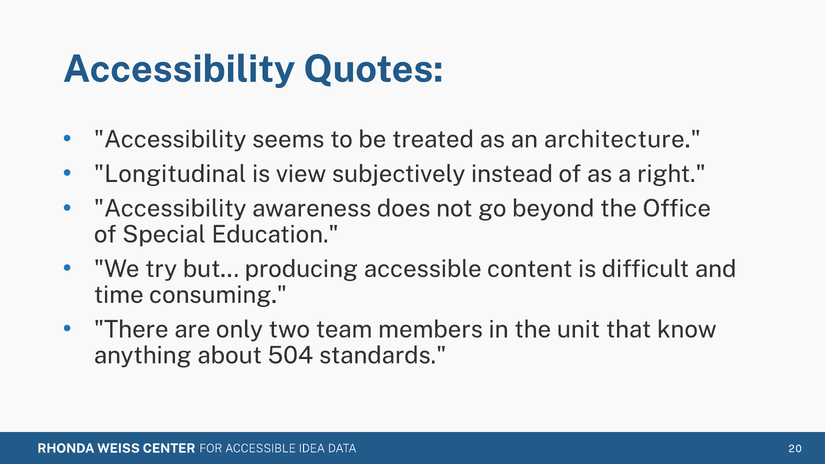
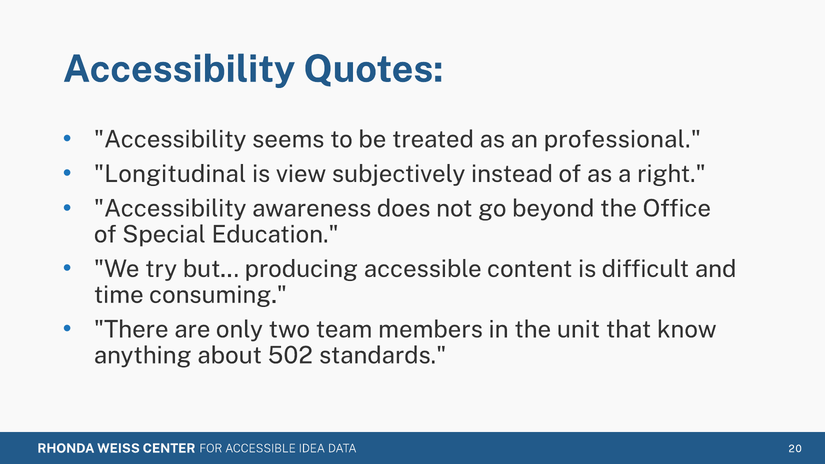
architecture: architecture -> professional
504: 504 -> 502
